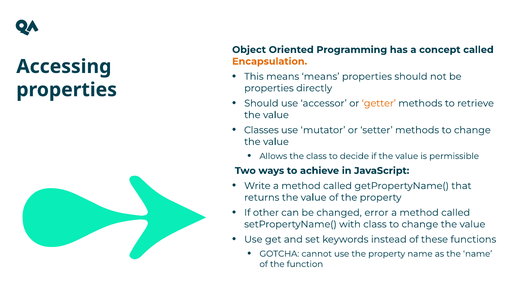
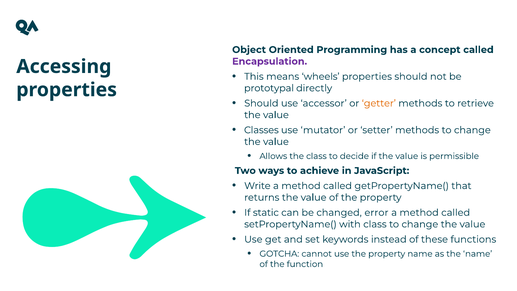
Encapsulation colour: orange -> purple
means means: means -> wheels
properties at (269, 88): properties -> prototypal
other: other -> static
